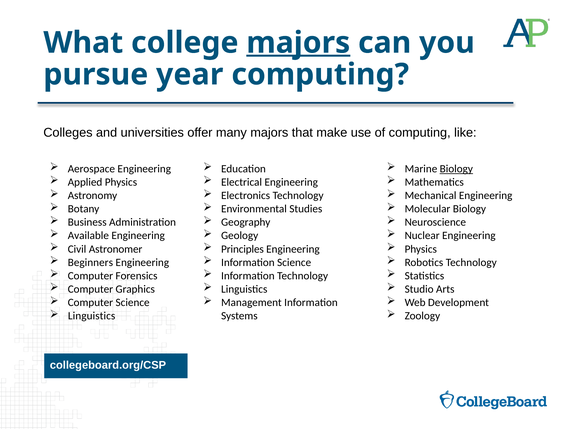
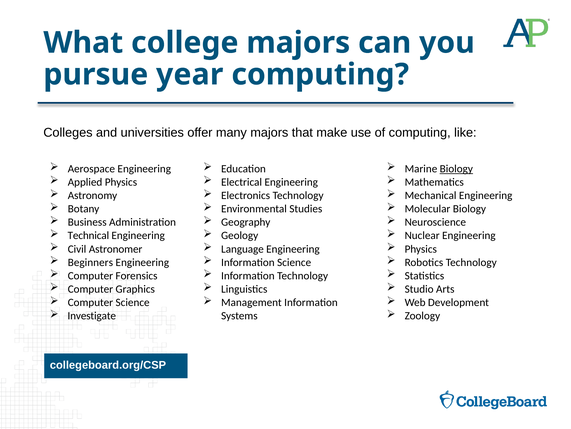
majors at (298, 43) underline: present -> none
Available: Available -> Technical
Principles: Principles -> Language
Linguistics at (92, 315): Linguistics -> Investigate
